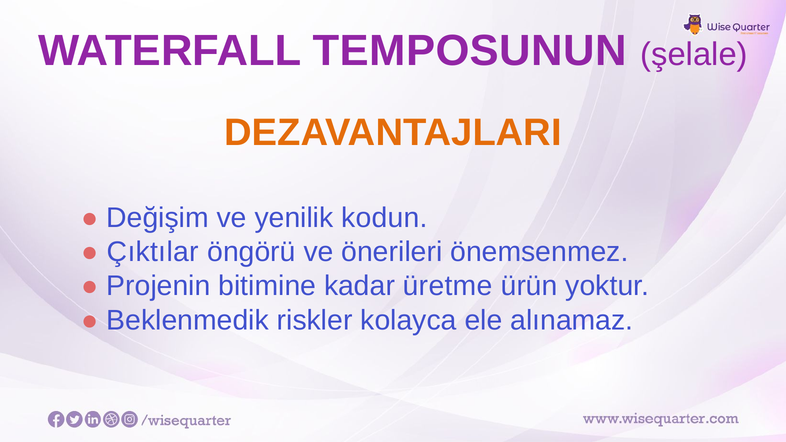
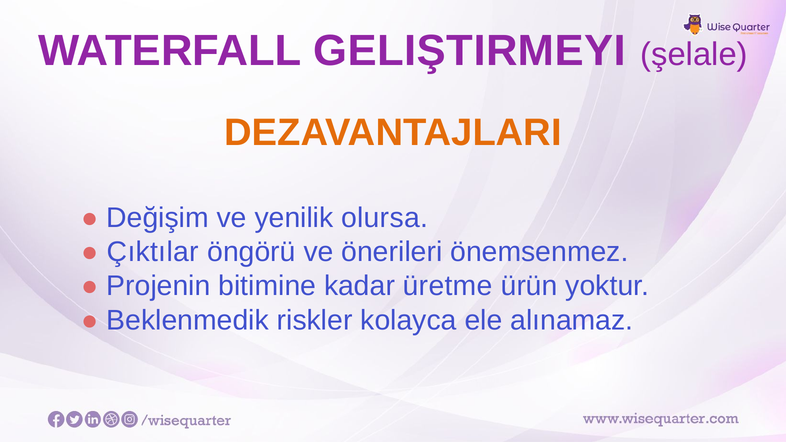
TEMPOSUNUN: TEMPOSUNUN -> GELIŞTIRMEYI
kodun: kodun -> olursa
